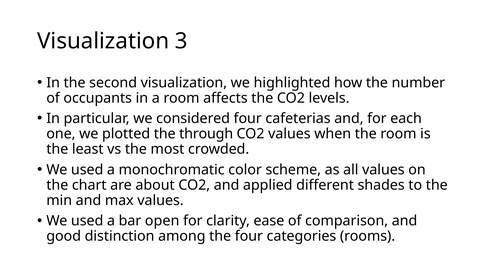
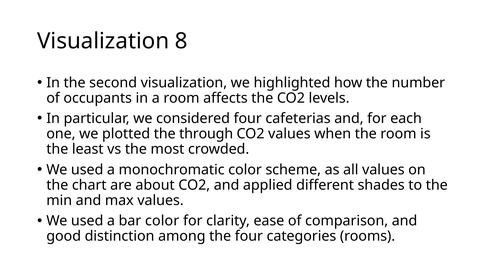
3: 3 -> 8
bar open: open -> color
